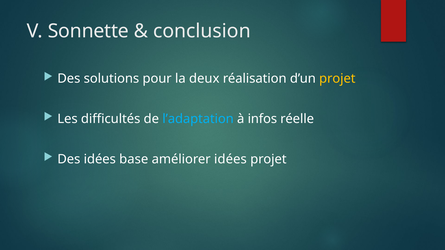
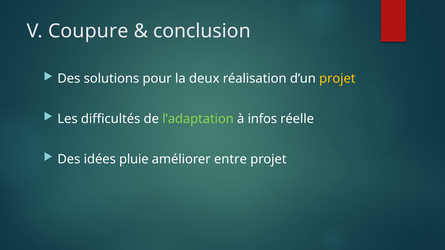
Sonnette: Sonnette -> Coupure
l’adaptation colour: light blue -> light green
base: base -> pluie
améliorer idées: idées -> entre
